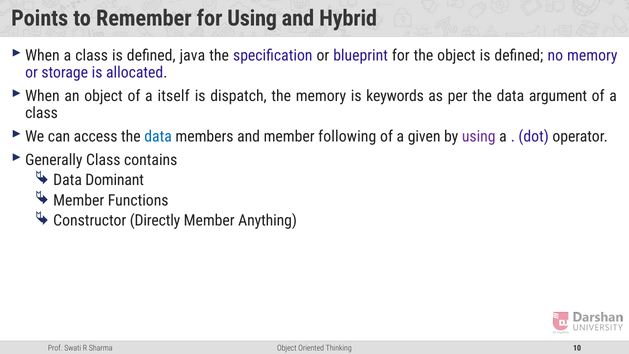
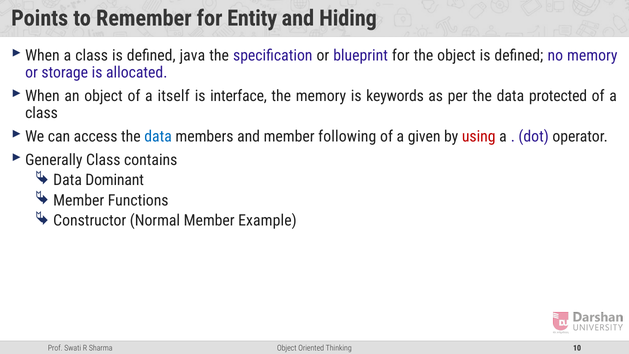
for Using: Using -> Entity
Hybrid: Hybrid -> Hiding
dispatch: dispatch -> interface
argument: argument -> protected
using at (479, 136) colour: purple -> red
Directly: Directly -> Normal
Anything: Anything -> Example
